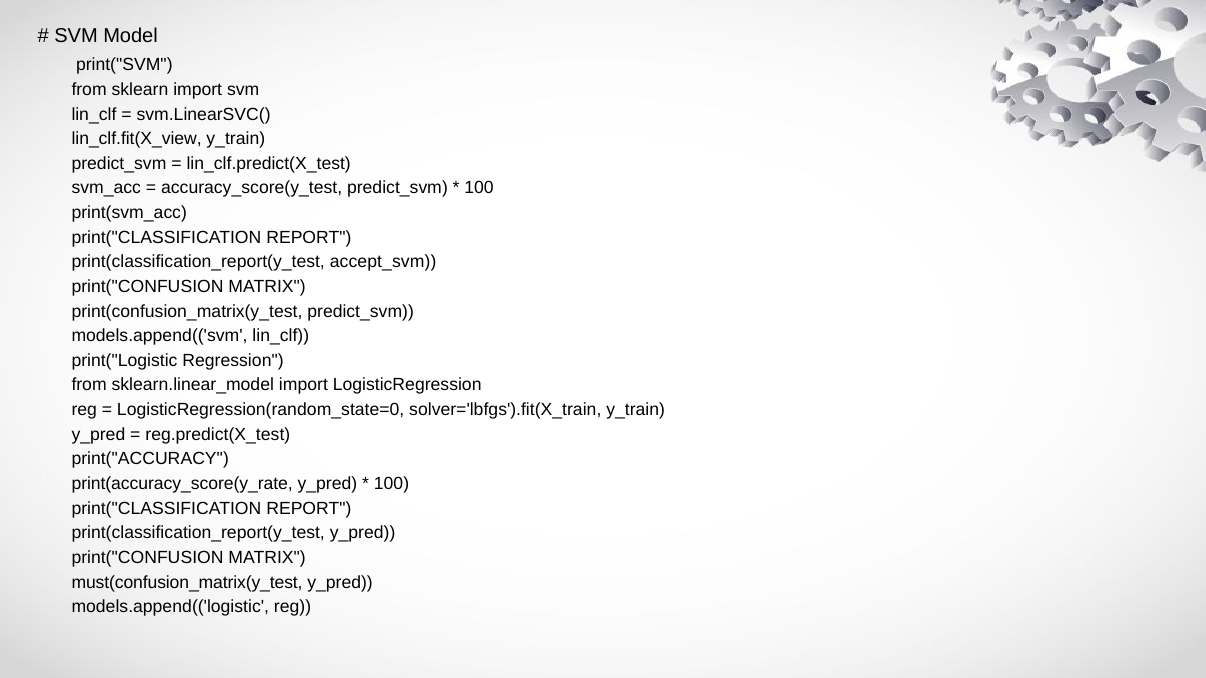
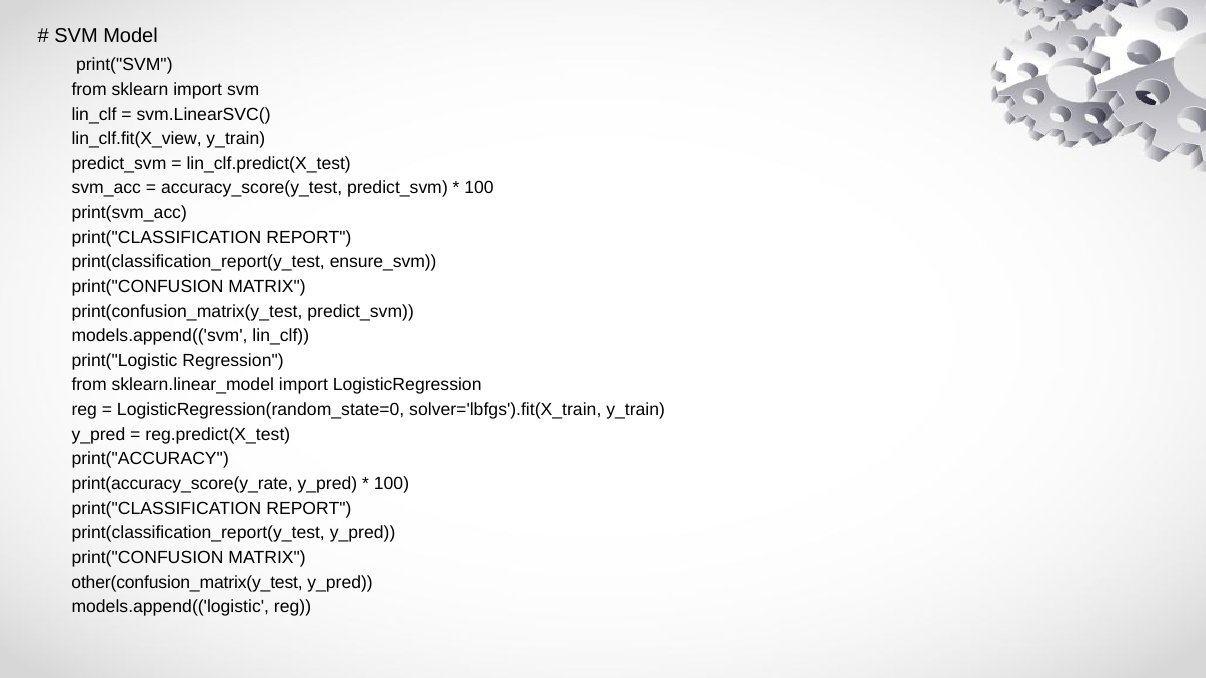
accept_svm: accept_svm -> ensure_svm
must(confusion_matrix(y_test: must(confusion_matrix(y_test -> other(confusion_matrix(y_test
